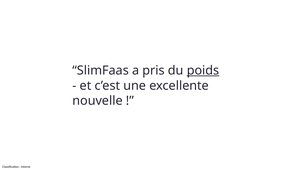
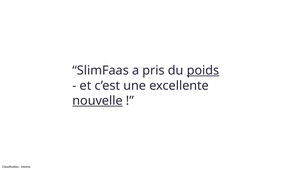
nouvelle underline: none -> present
